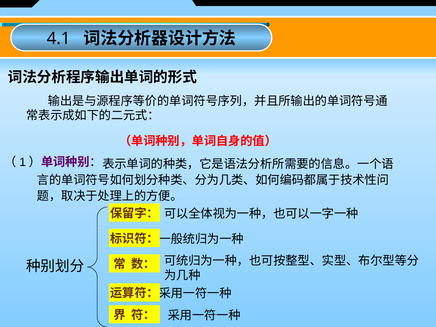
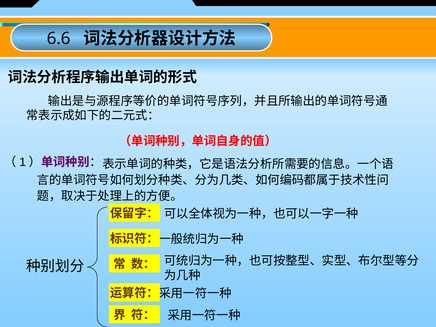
4.1: 4.1 -> 6.6
